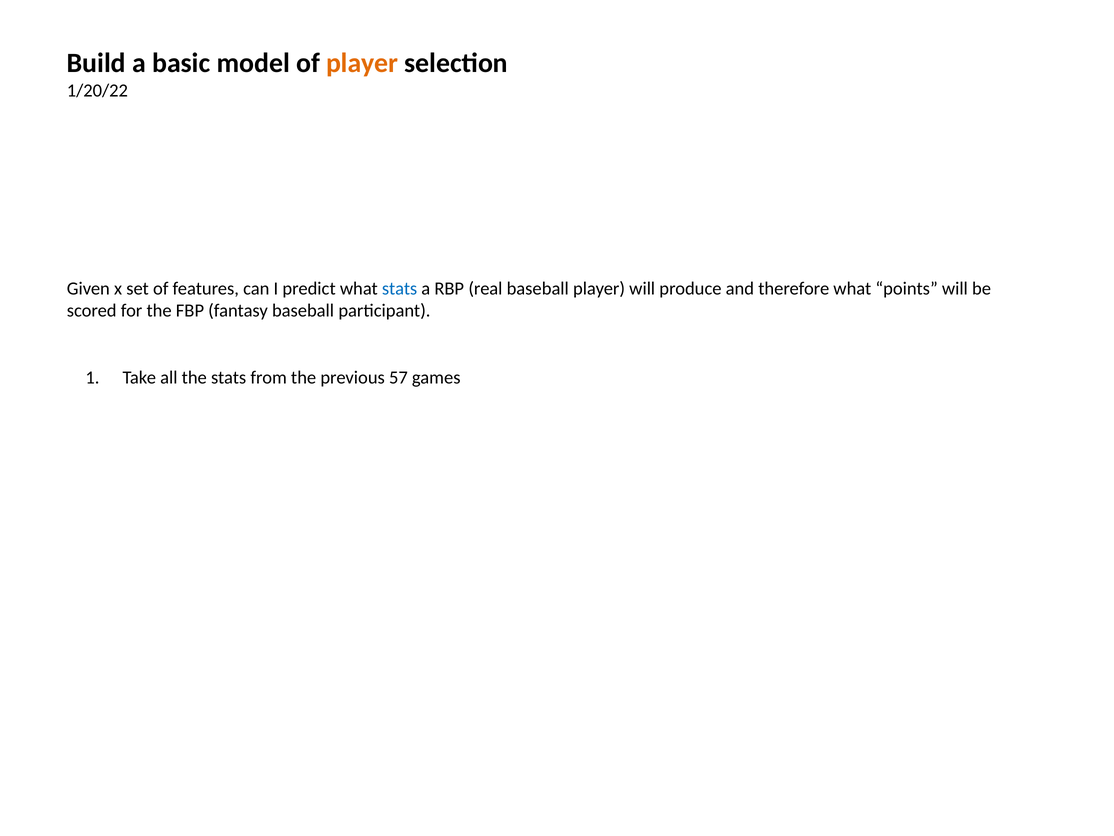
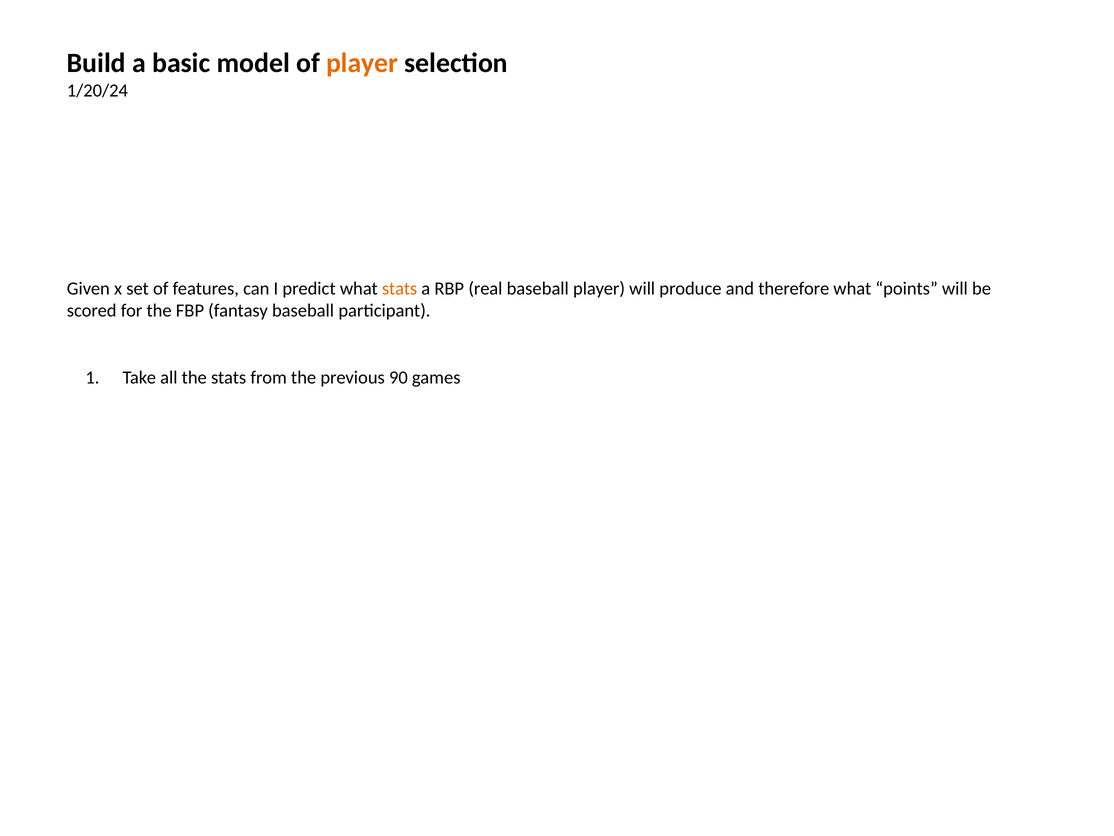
1/20/22: 1/20/22 -> 1/20/24
stats at (400, 288) colour: blue -> orange
57: 57 -> 90
